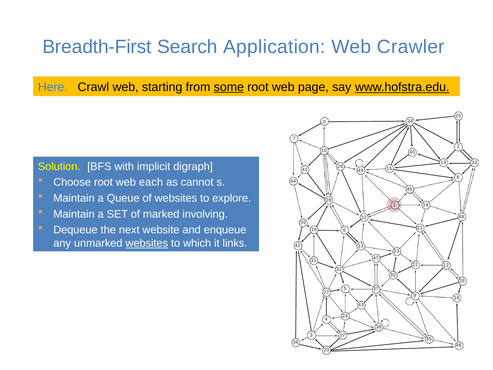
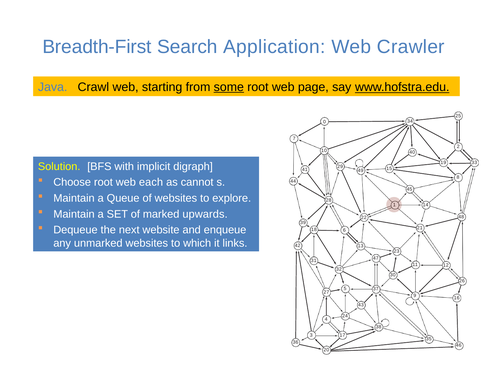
Here: Here -> Java
involving: involving -> upwards
websites at (147, 243) underline: present -> none
